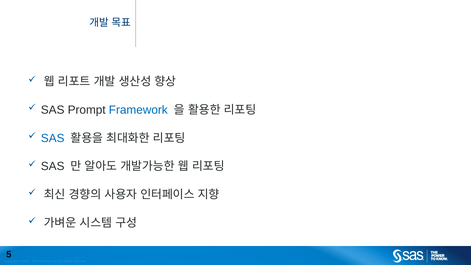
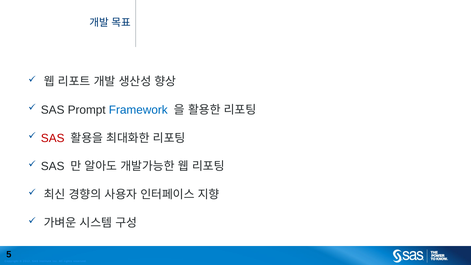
SAS at (53, 138) colour: blue -> red
